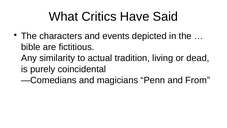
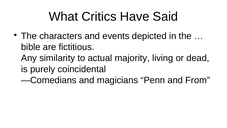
tradition: tradition -> majority
